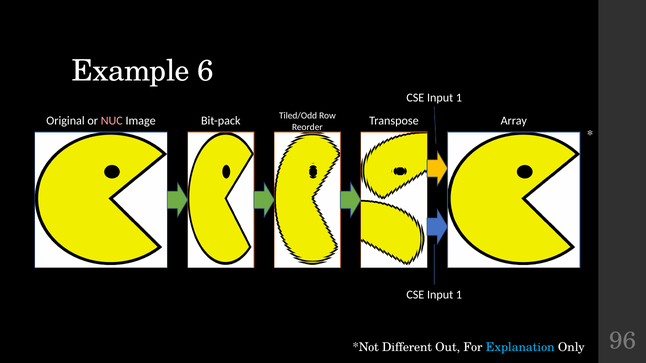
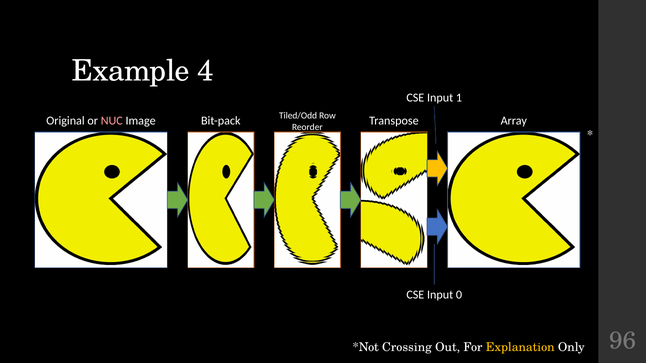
6: 6 -> 4
1 at (459, 295): 1 -> 0
Different: Different -> Crossing
Explanation colour: light blue -> yellow
